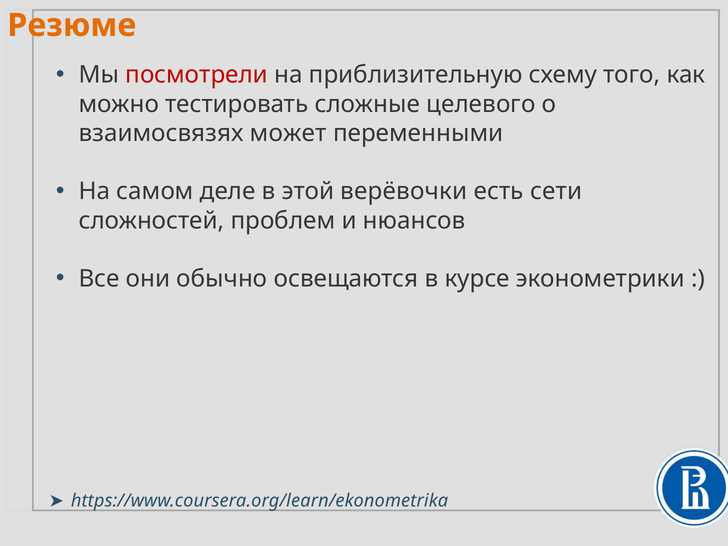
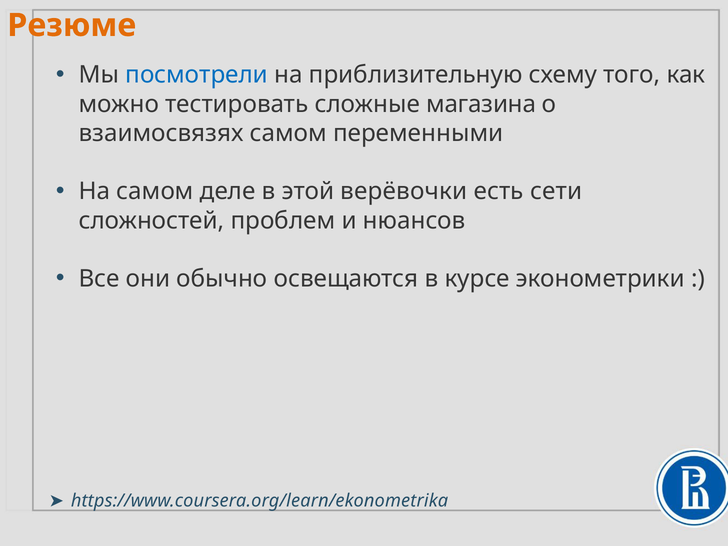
посмотрели colour: red -> blue
целевого: целевого -> магазина
взаимосвязях может: может -> самом
